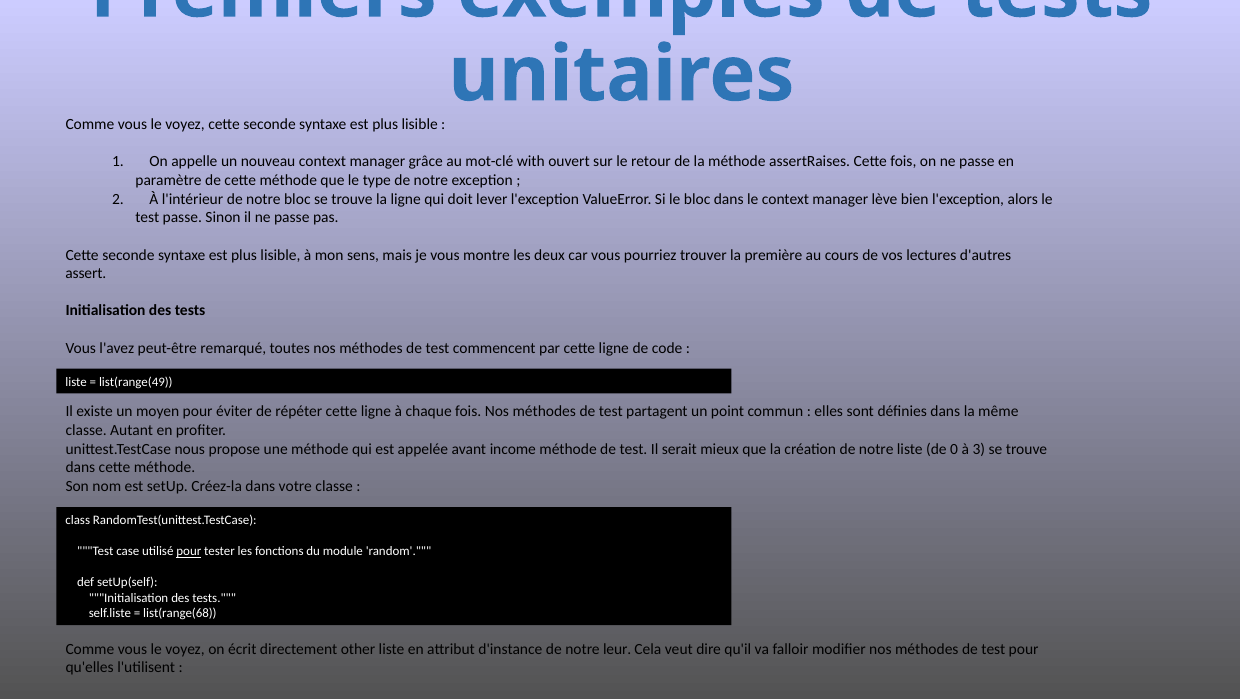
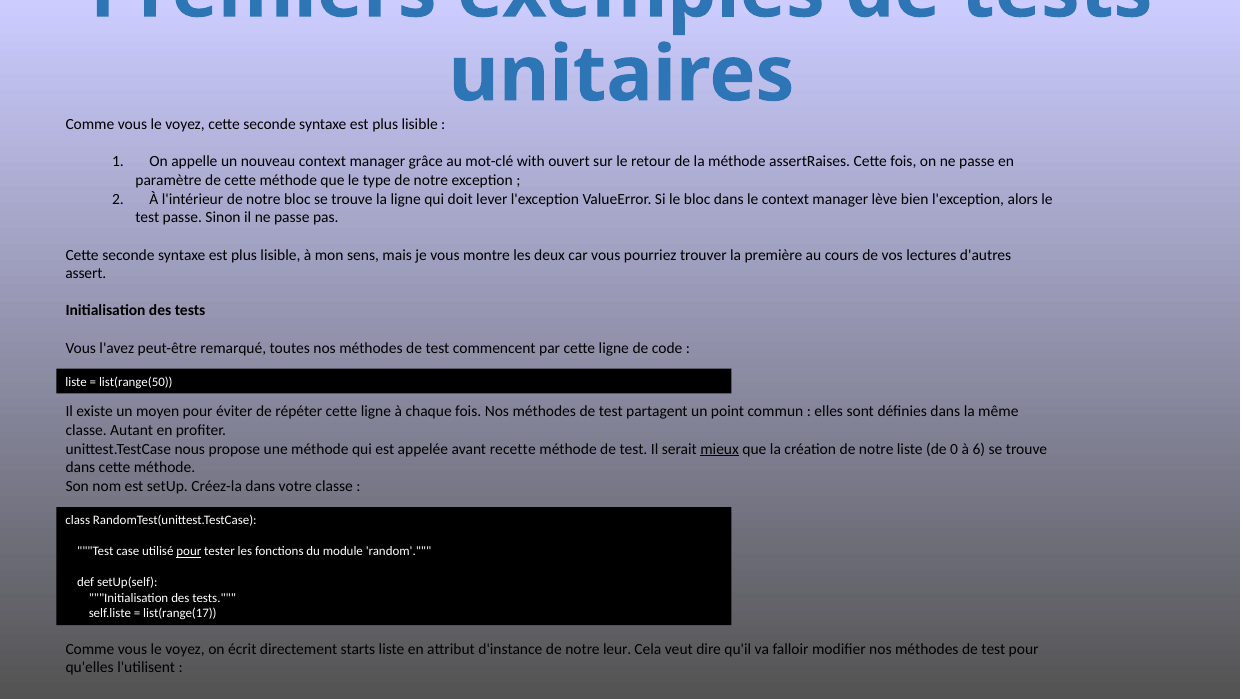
list(range(49: list(range(49 -> list(range(50
income: income -> recette
mieux underline: none -> present
3: 3 -> 6
list(range(68: list(range(68 -> list(range(17
other: other -> starts
